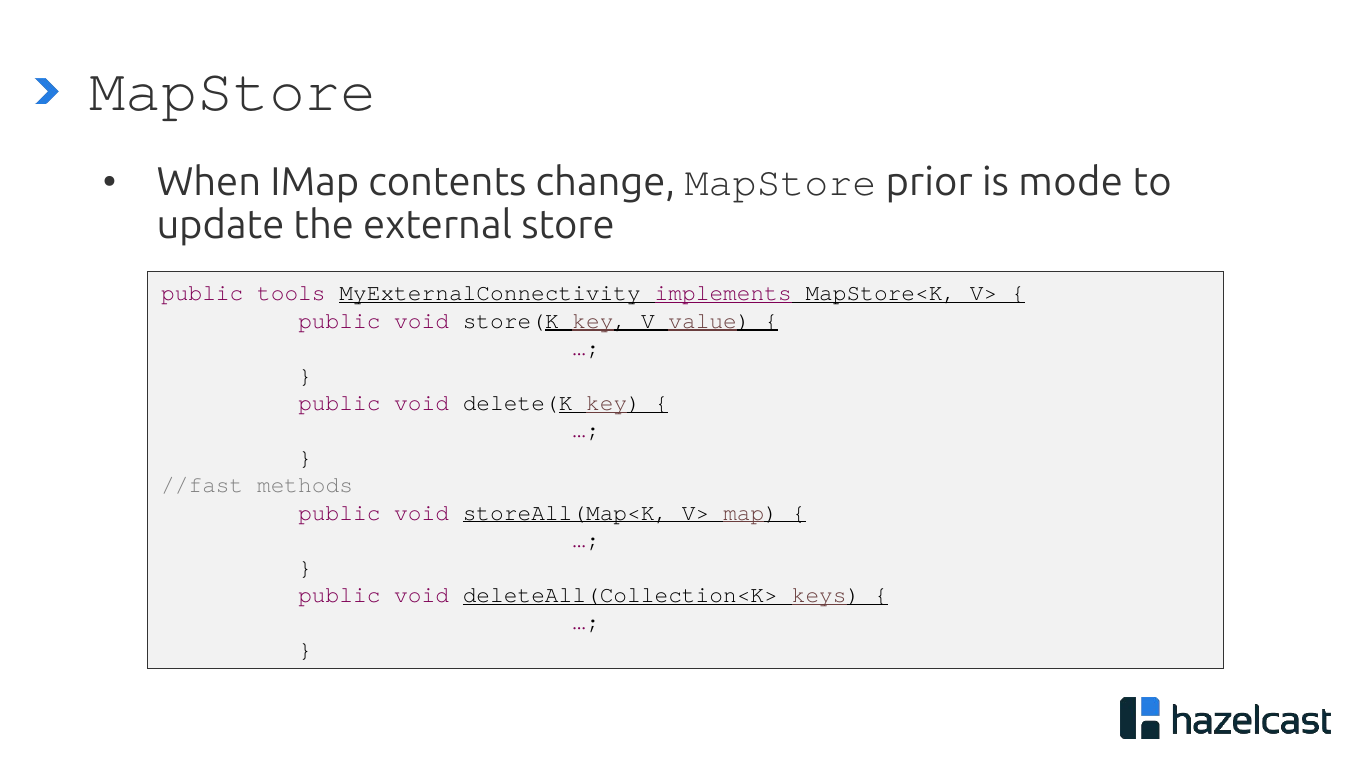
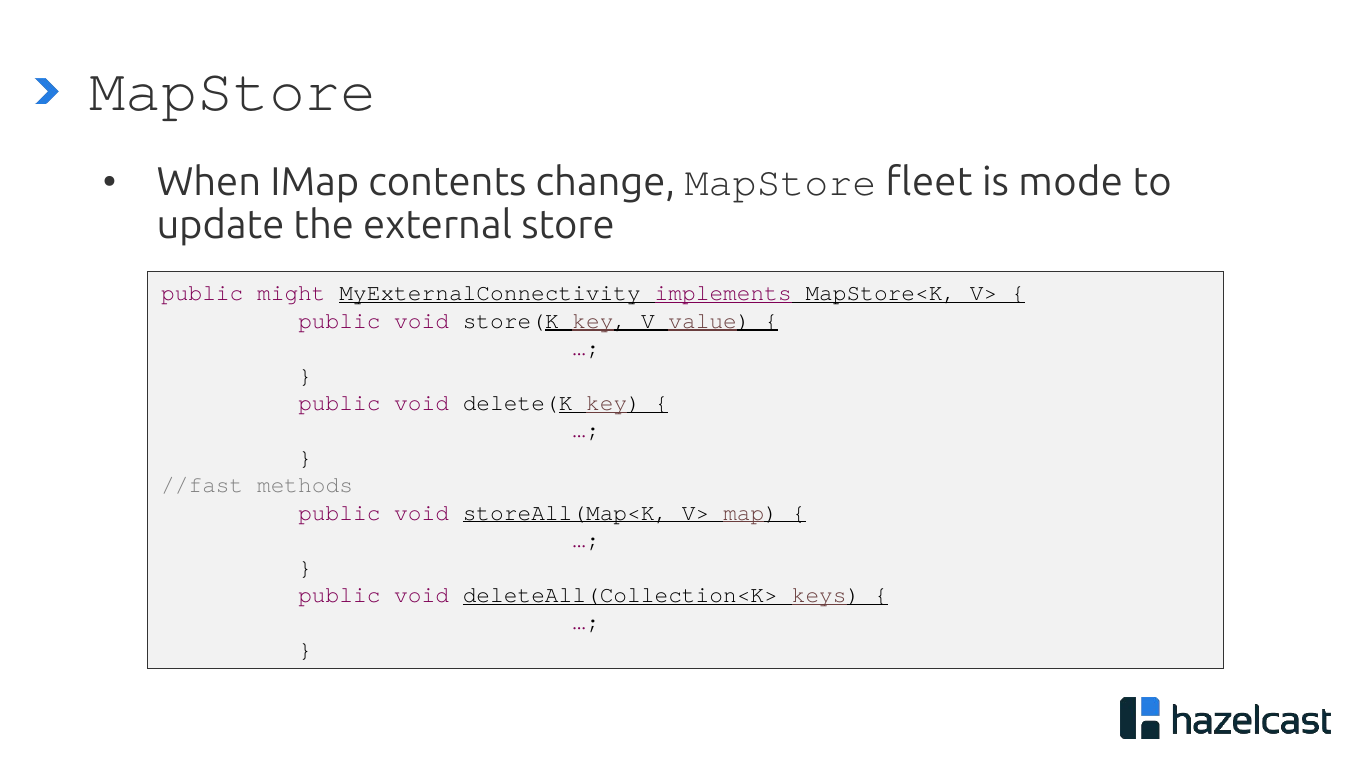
prior: prior -> fleet
tools: tools -> might
